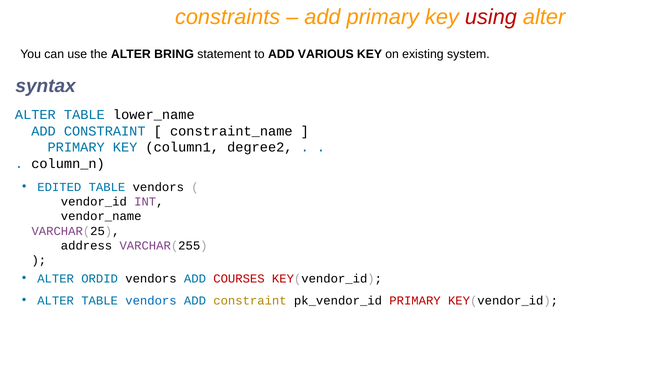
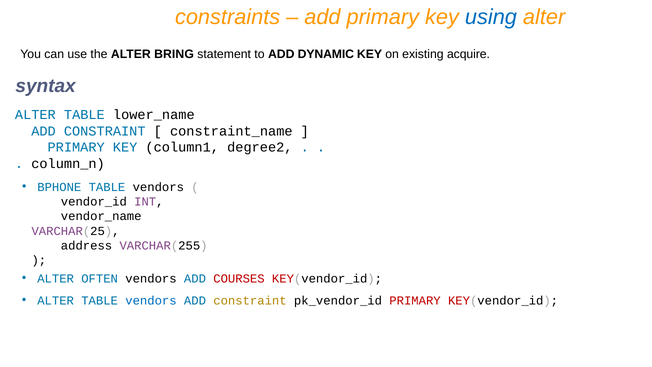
using colour: red -> blue
VARIOUS: VARIOUS -> DYNAMIC
system: system -> acquire
EDITED: EDITED -> BPHONE
ORDID: ORDID -> OFTEN
